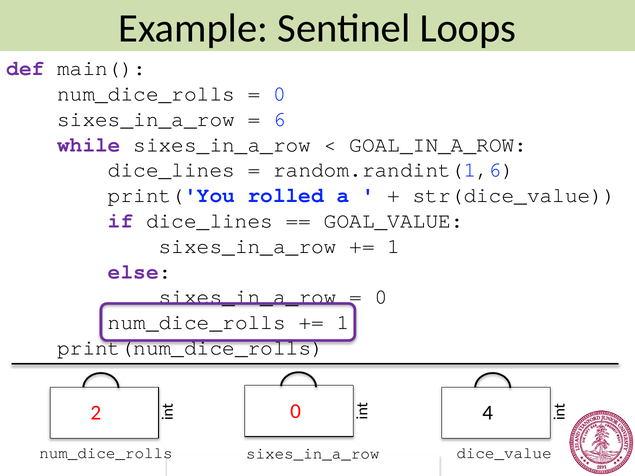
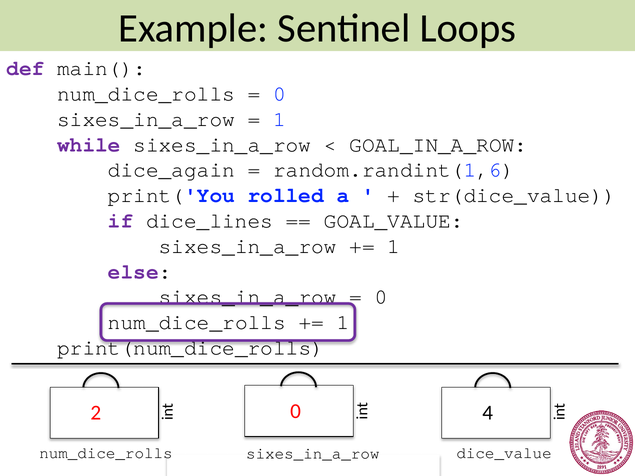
6 at (279, 119): 6 -> 1
dice_lines at (171, 170): dice_lines -> dice_again
